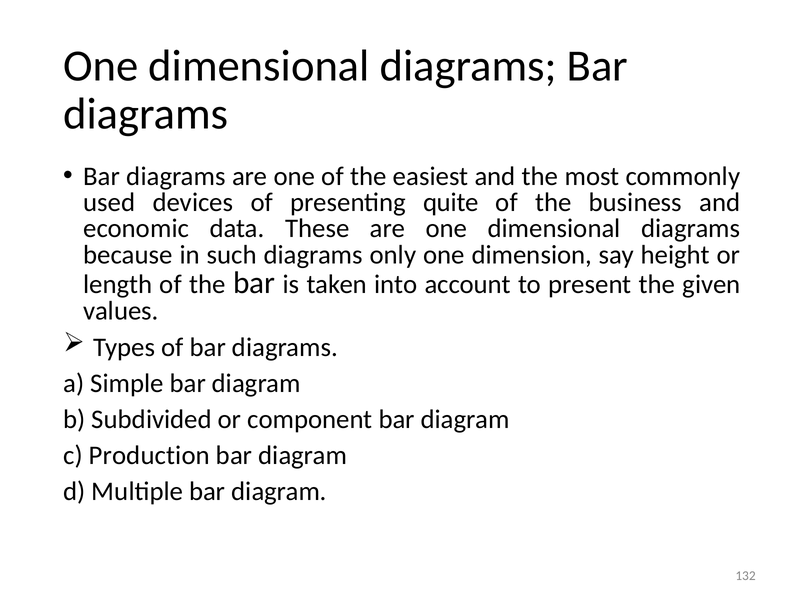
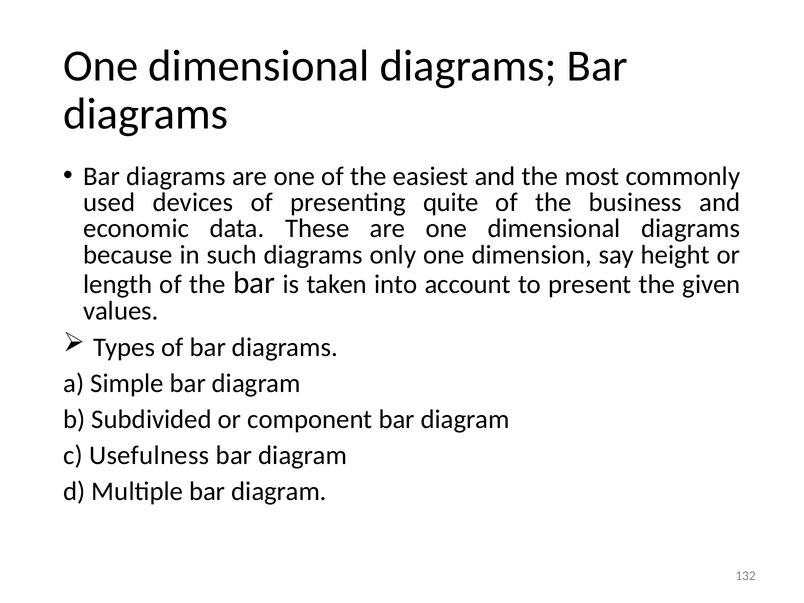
Production: Production -> Usefulness
